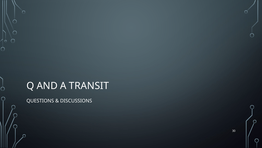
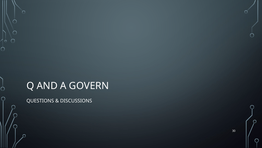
TRANSIT: TRANSIT -> GOVERN
